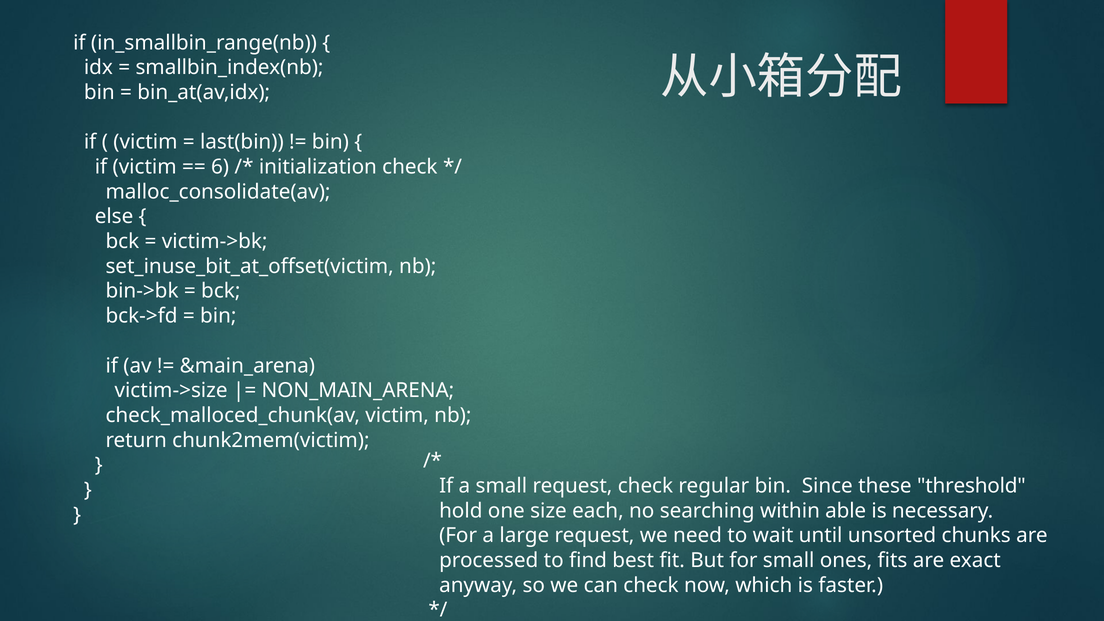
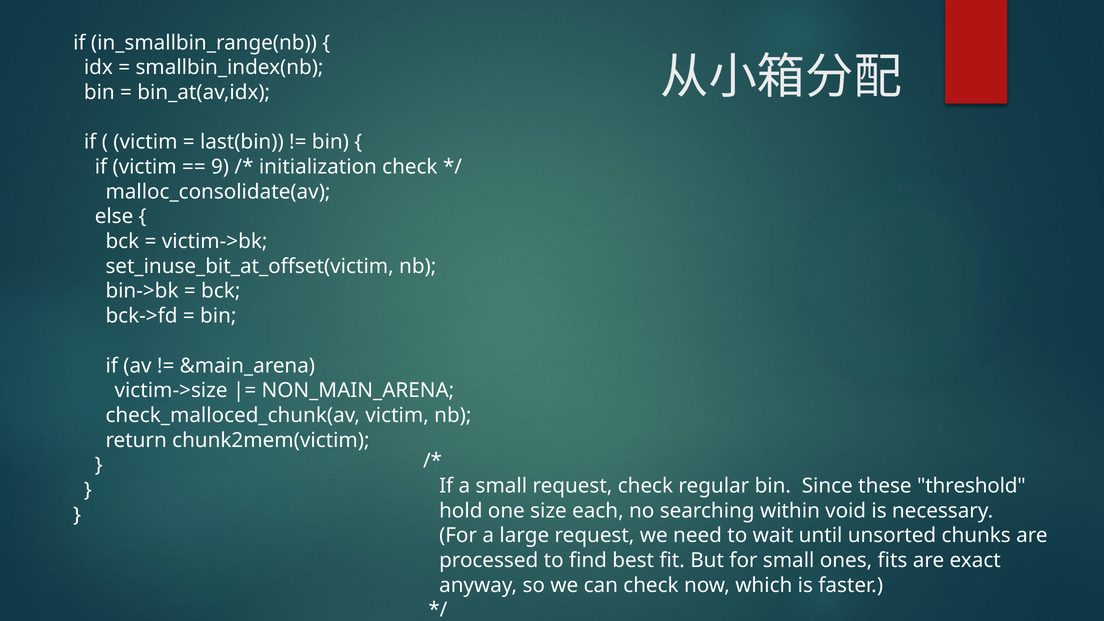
6: 6 -> 9
able: able -> void
